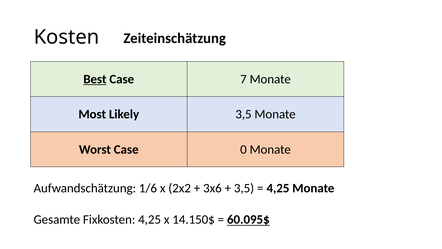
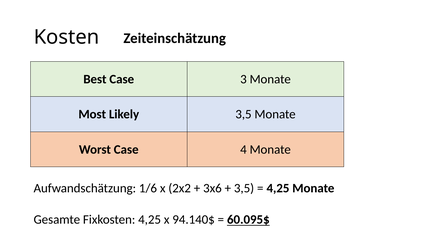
Best underline: present -> none
7: 7 -> 3
0: 0 -> 4
14.150$: 14.150$ -> 94.140$
